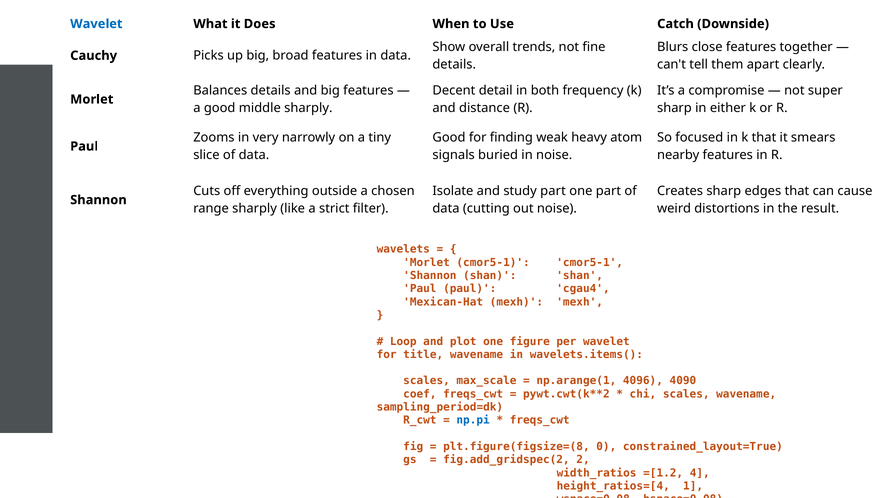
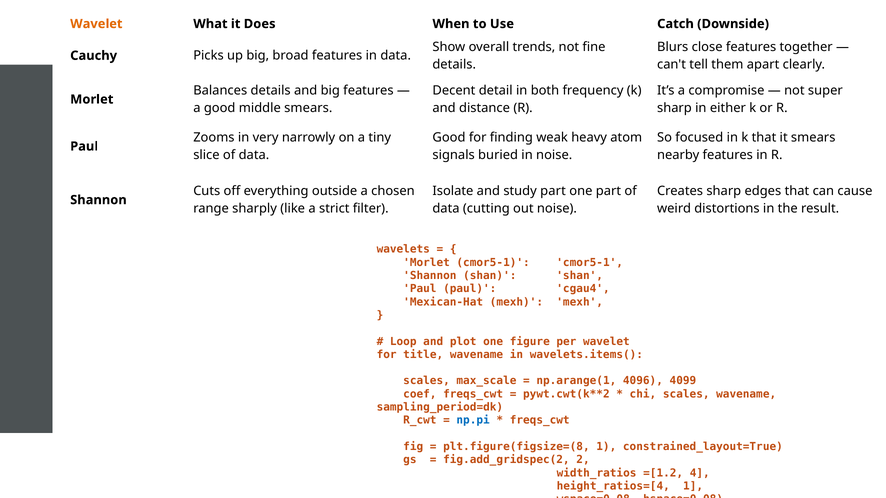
Wavelet at (96, 24) colour: blue -> orange
middle sharply: sharply -> smears
4090: 4090 -> 4099
plt.figure(figsize=(8 0: 0 -> 1
